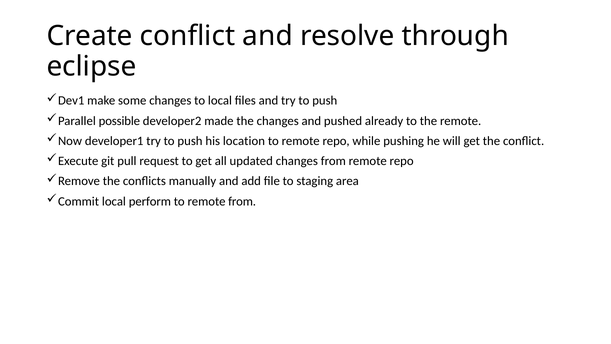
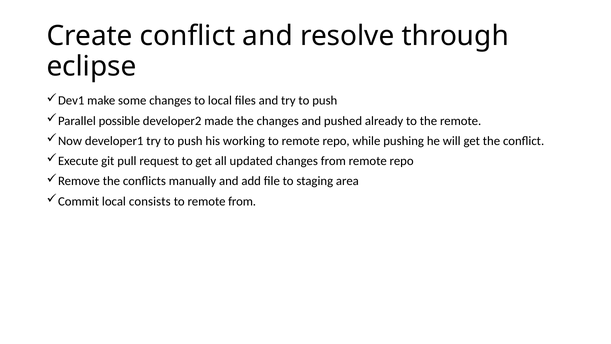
location: location -> working
perform: perform -> consists
